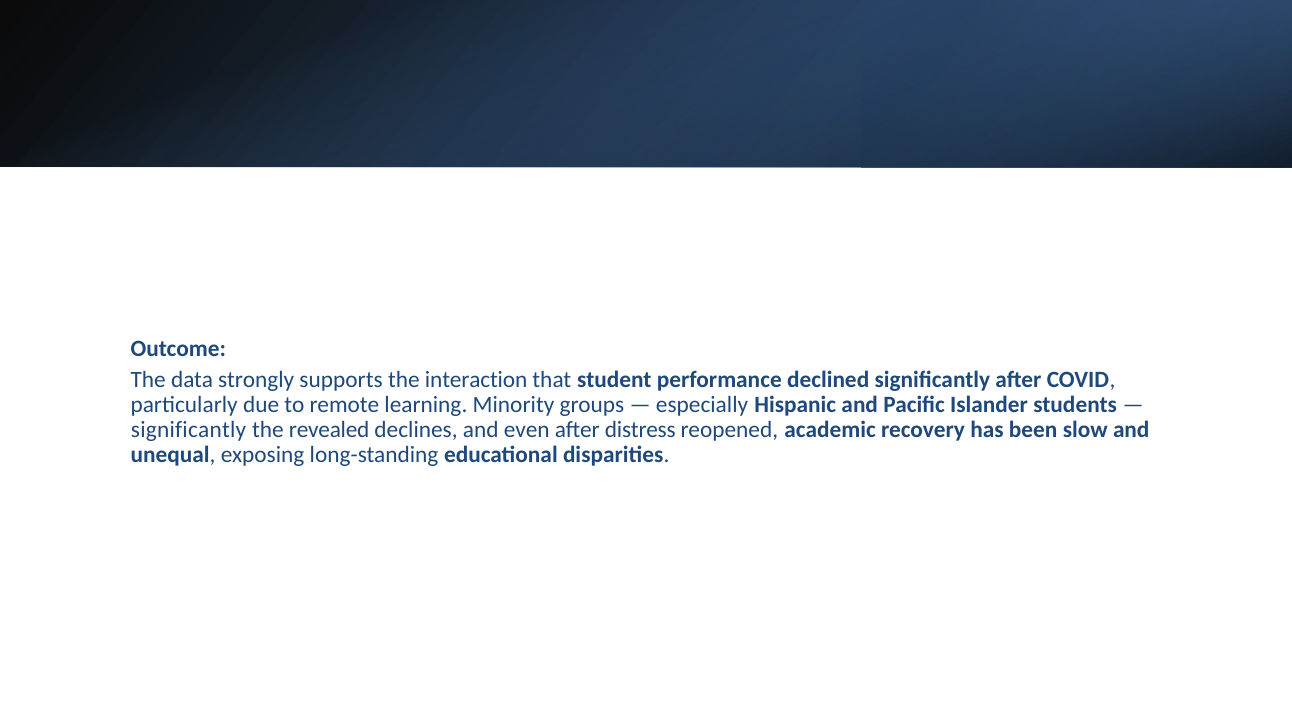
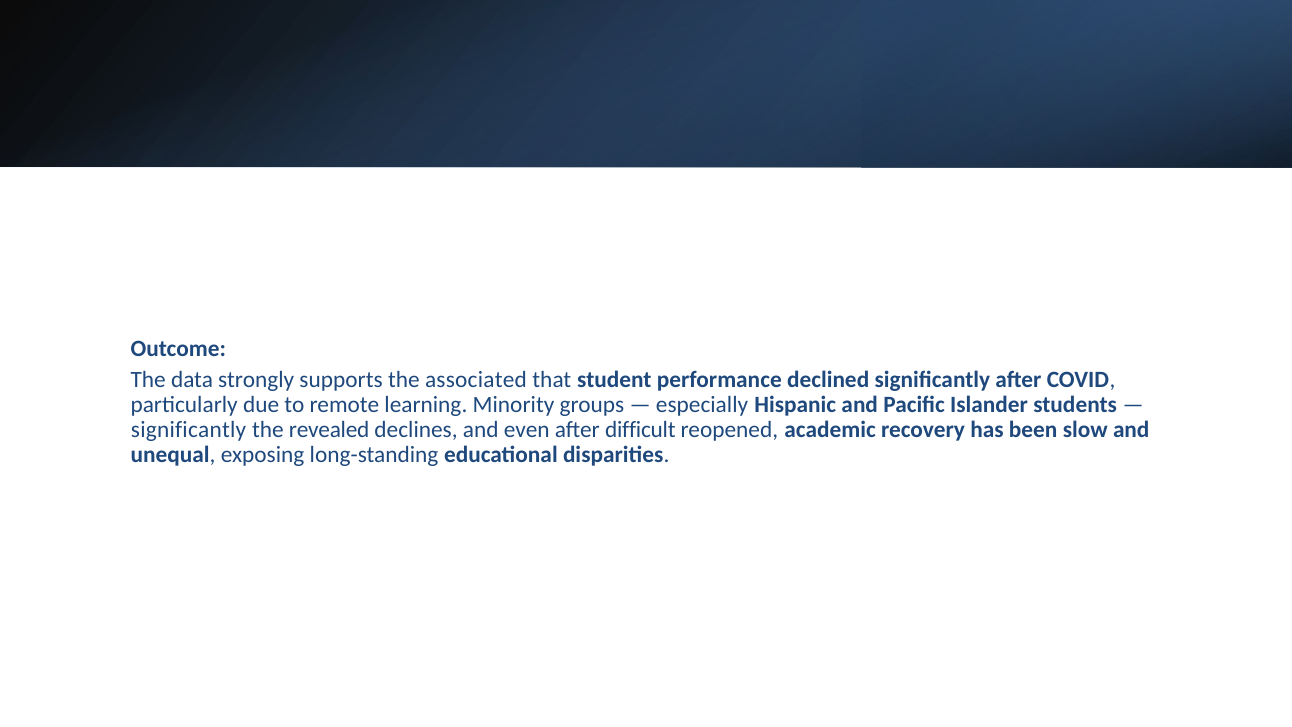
interaction: interaction -> associated
distress: distress -> difficult
